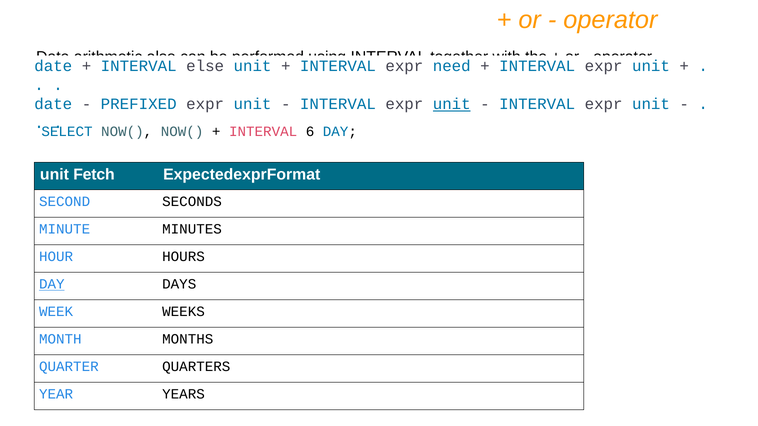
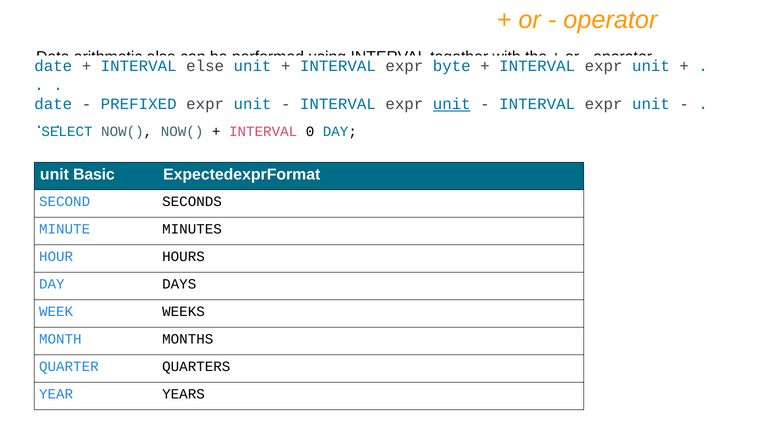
need: need -> byte
6: 6 -> 0
Fetch: Fetch -> Basic
DAY at (52, 284) underline: present -> none
